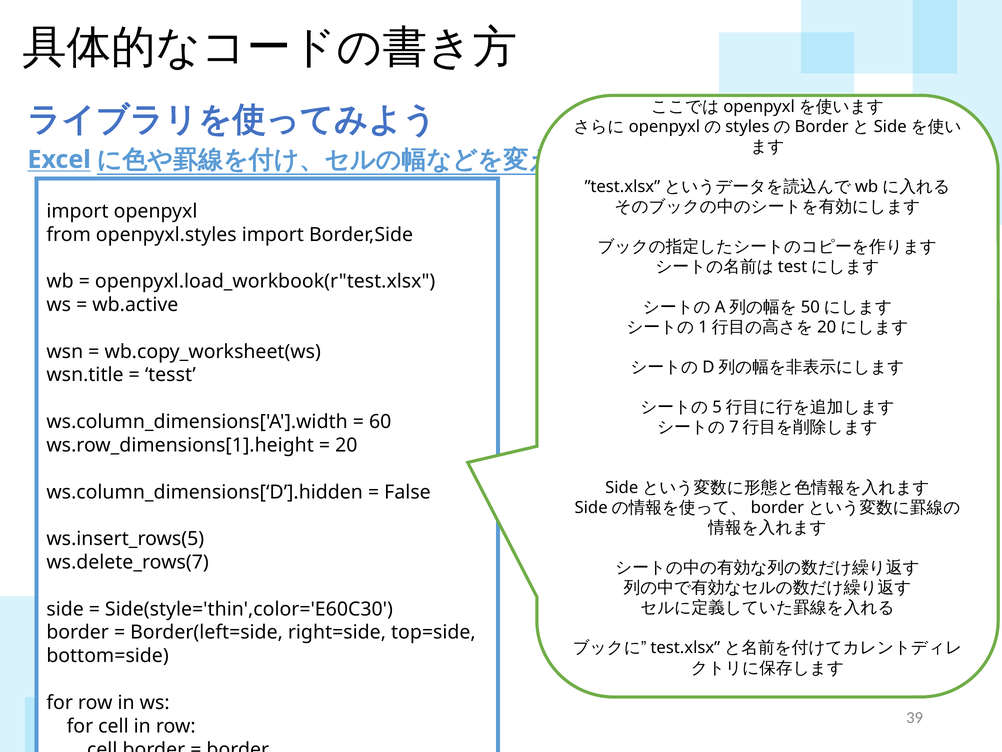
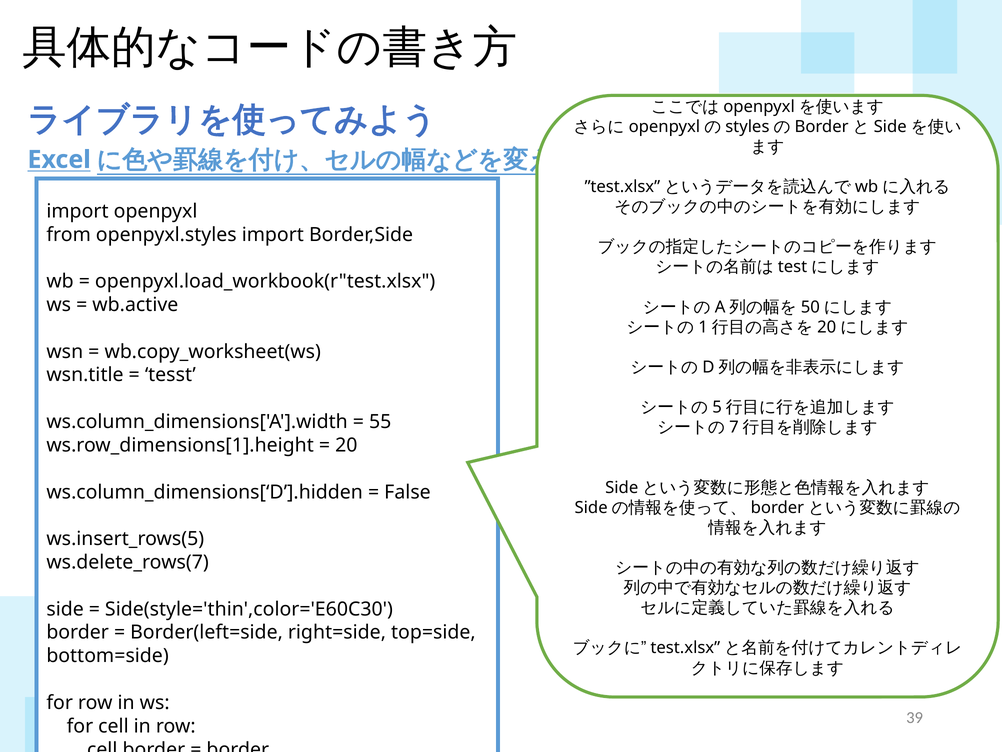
60: 60 -> 55
